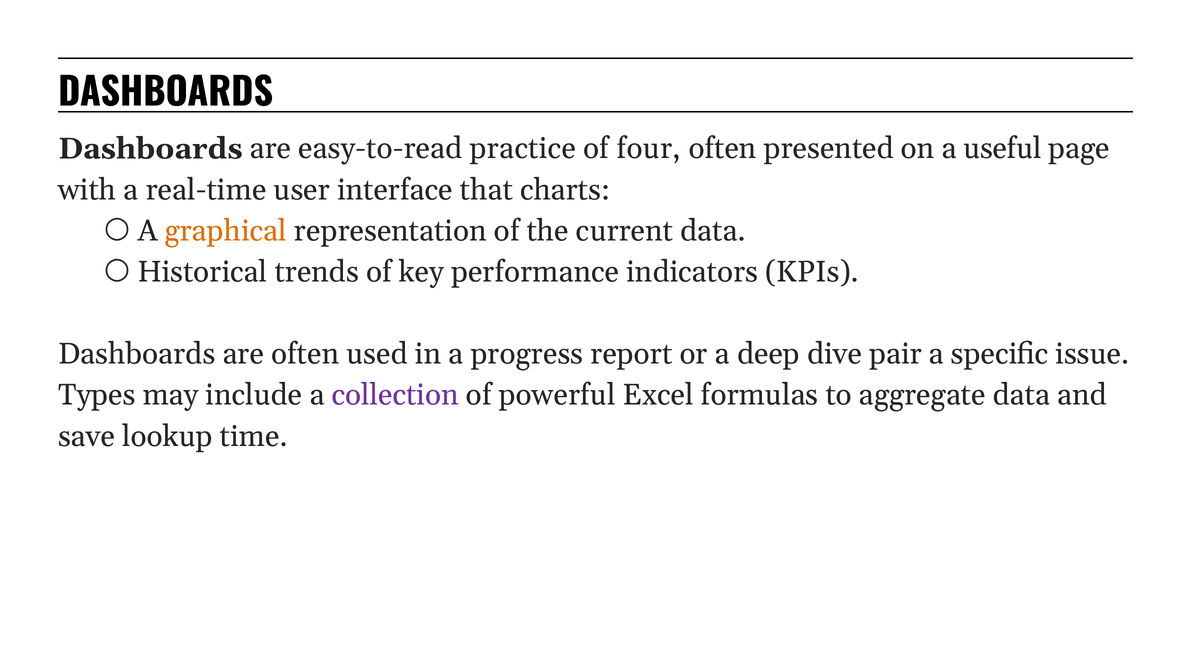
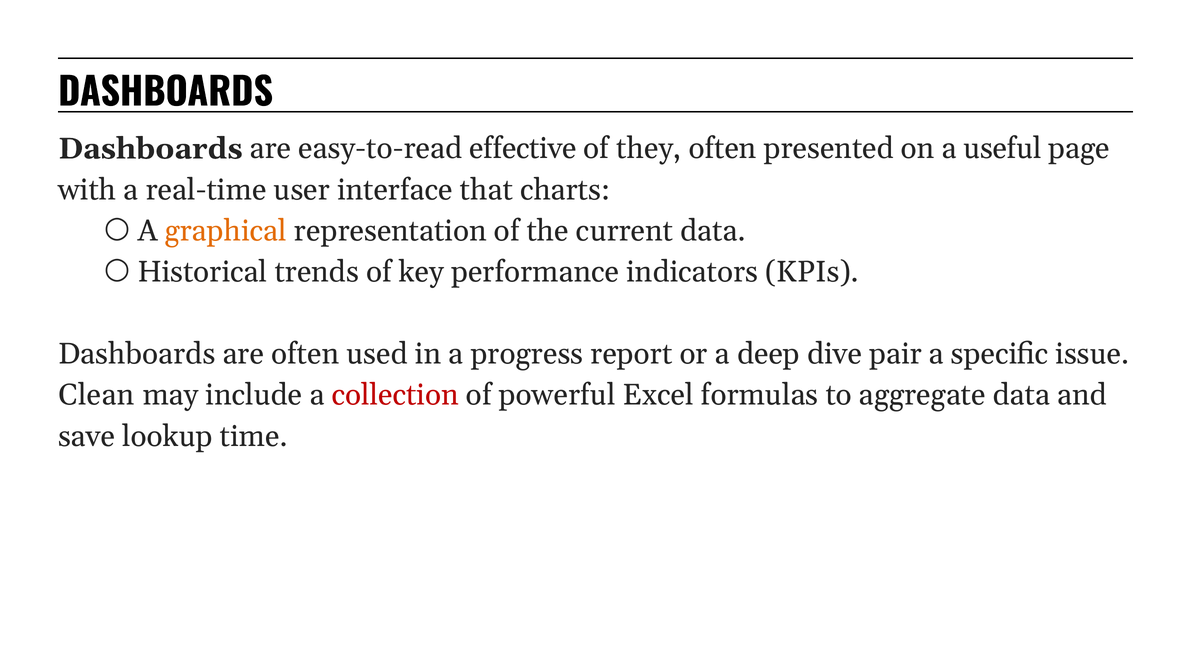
practice: practice -> effective
four: four -> they
Types: Types -> Clean
collection colour: purple -> red
